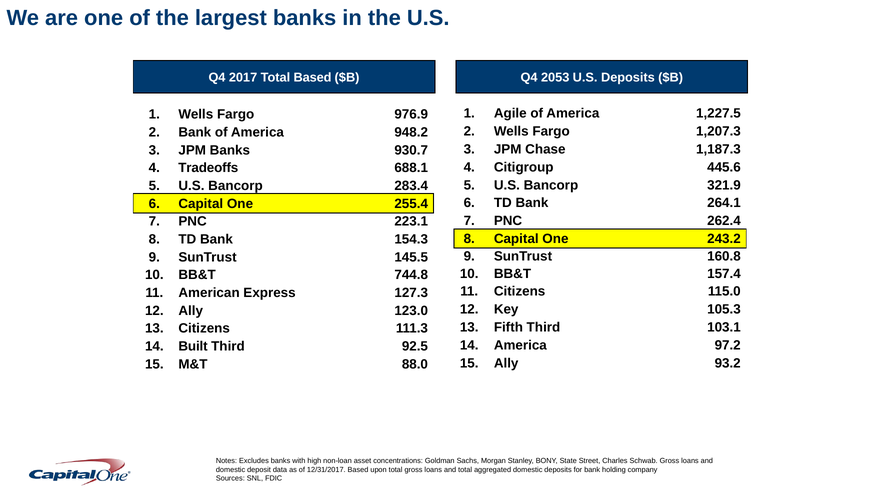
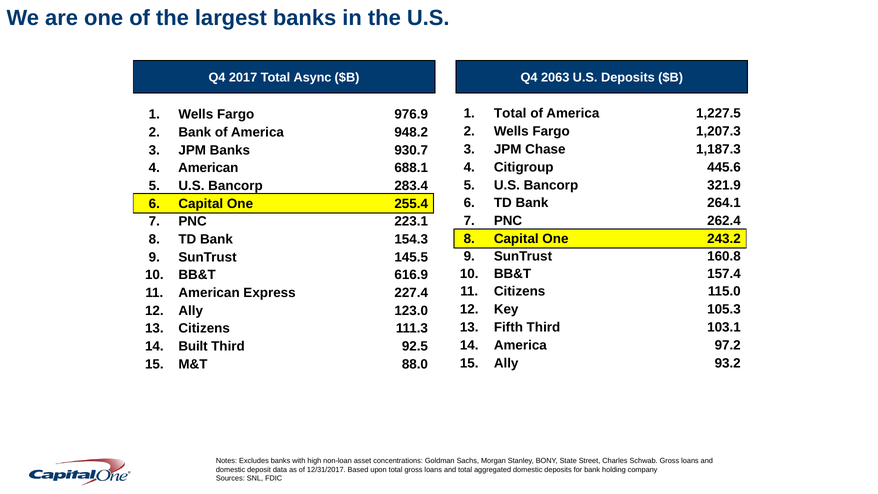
Total Based: Based -> Async
2053: 2053 -> 2063
1 Agile: Agile -> Total
4 Tradeoffs: Tradeoffs -> American
744.8: 744.8 -> 616.9
127.3: 127.3 -> 227.4
